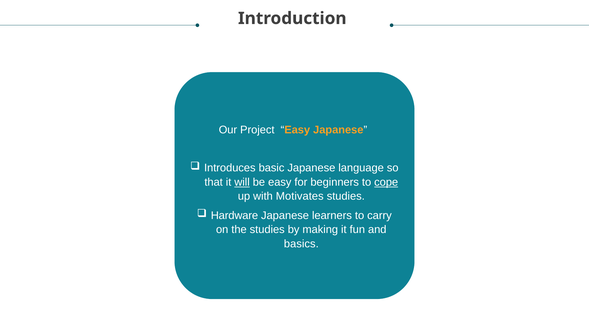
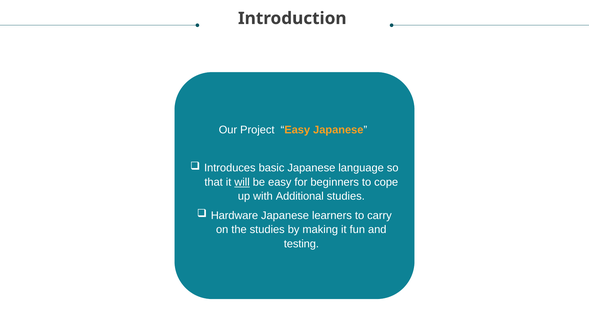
cope underline: present -> none
Motivates: Motivates -> Additional
basics: basics -> testing
